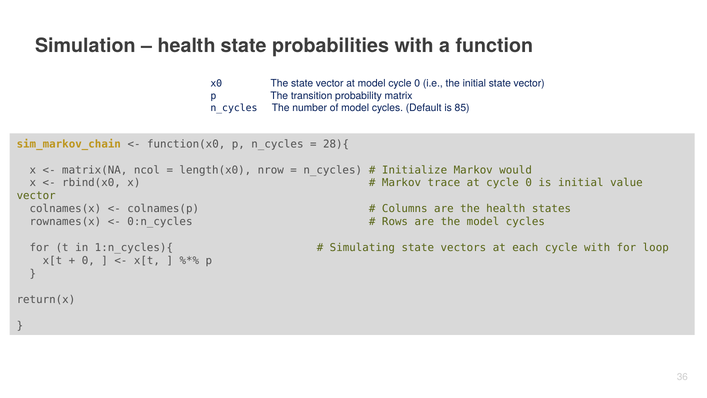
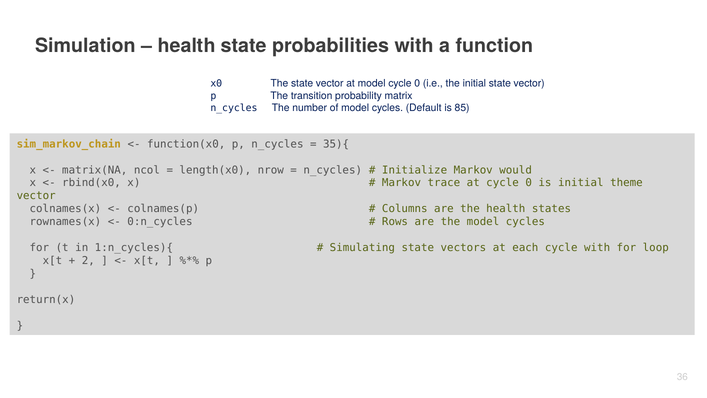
28){: 28){ -> 35){
value: value -> theme
0 at (88, 261): 0 -> 2
